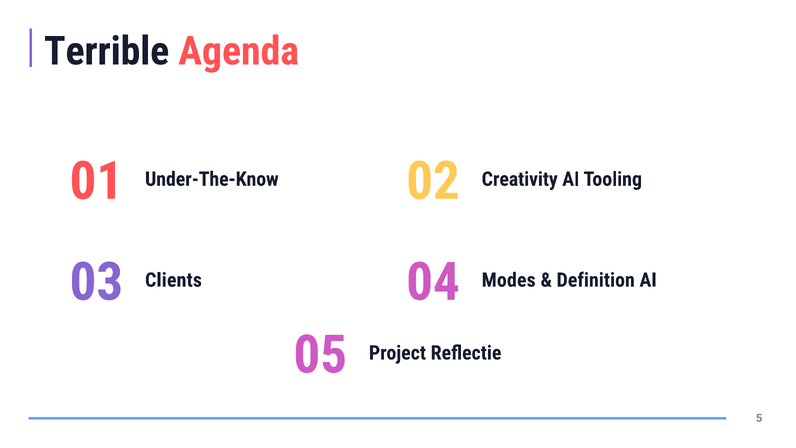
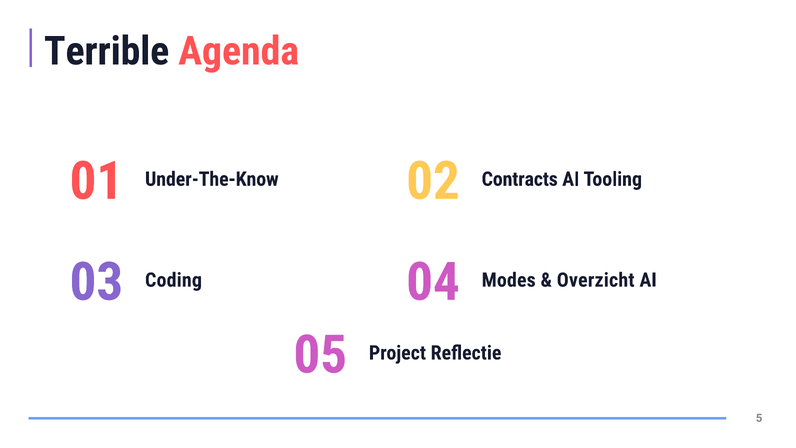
Creativity: Creativity -> Contracts
Clients: Clients -> Coding
Definition: Definition -> Overzicht
